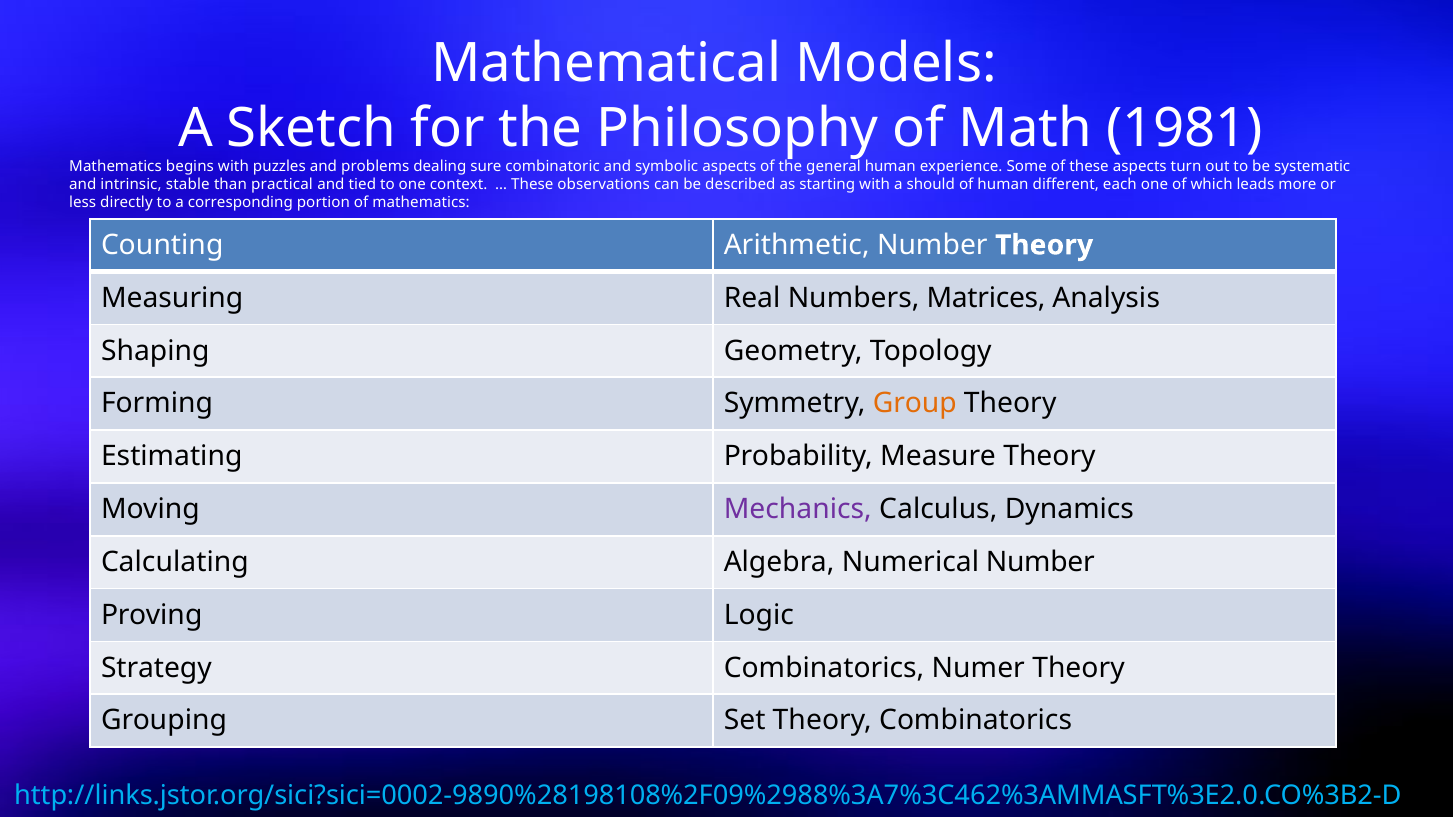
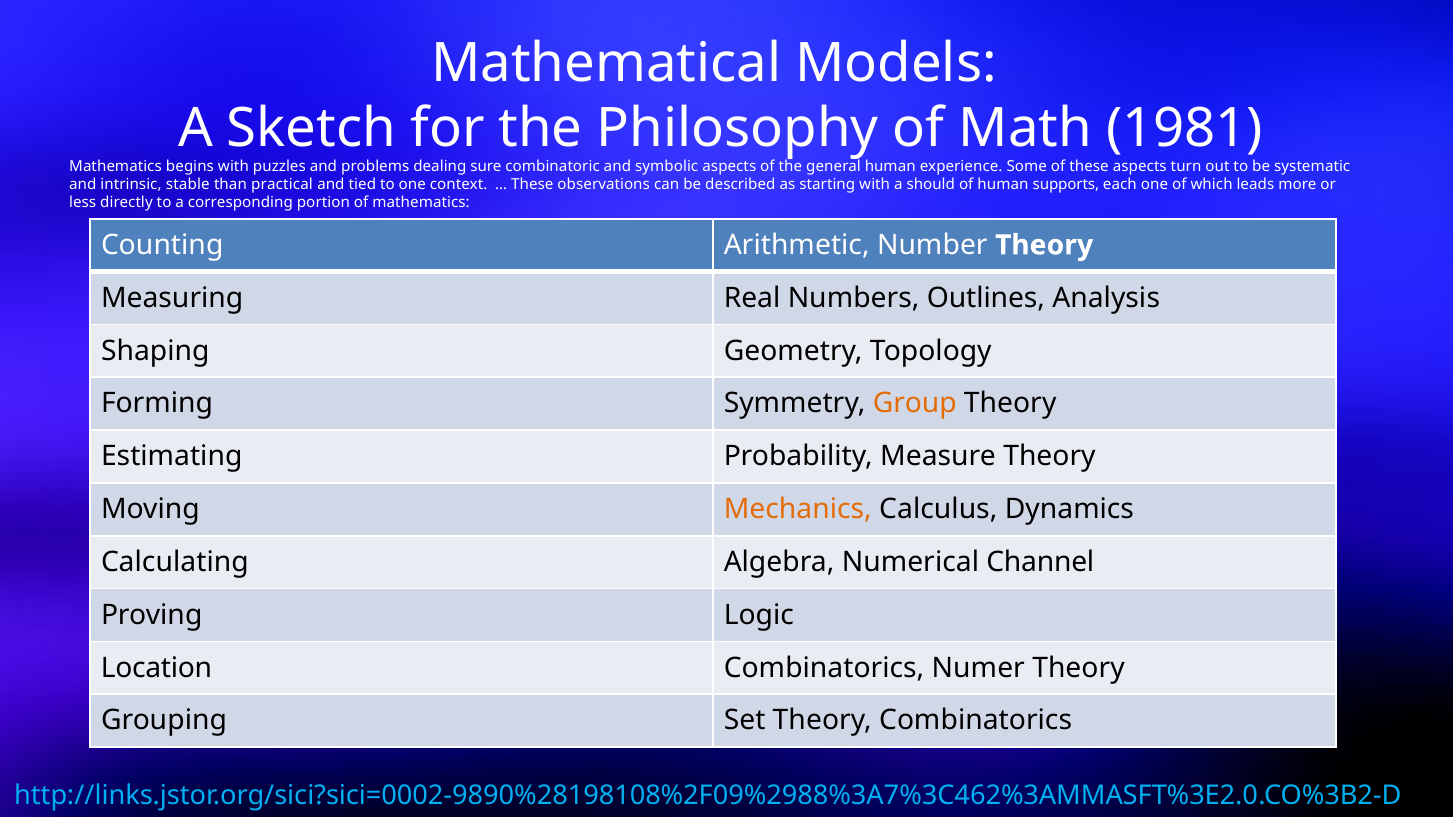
different: different -> supports
Matrices: Matrices -> Outlines
Mechanics colour: purple -> orange
Numerical Number: Number -> Channel
Strategy: Strategy -> Location
